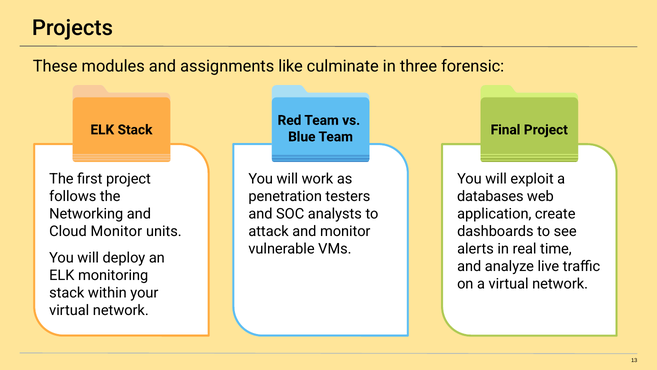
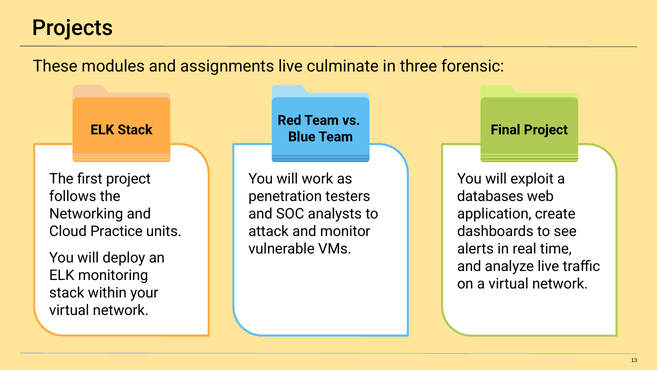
assignments like: like -> live
Cloud Monitor: Monitor -> Practice
